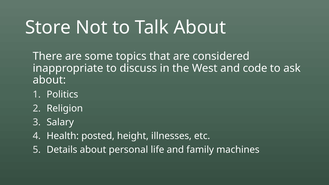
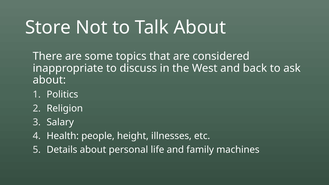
code: code -> back
posted: posted -> people
